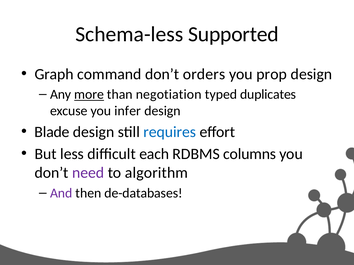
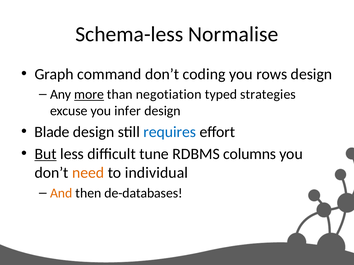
Supported: Supported -> Normalise
orders: orders -> coding
prop: prop -> rows
duplicates: duplicates -> strategies
But underline: none -> present
each: each -> tune
need colour: purple -> orange
algorithm: algorithm -> individual
And colour: purple -> orange
